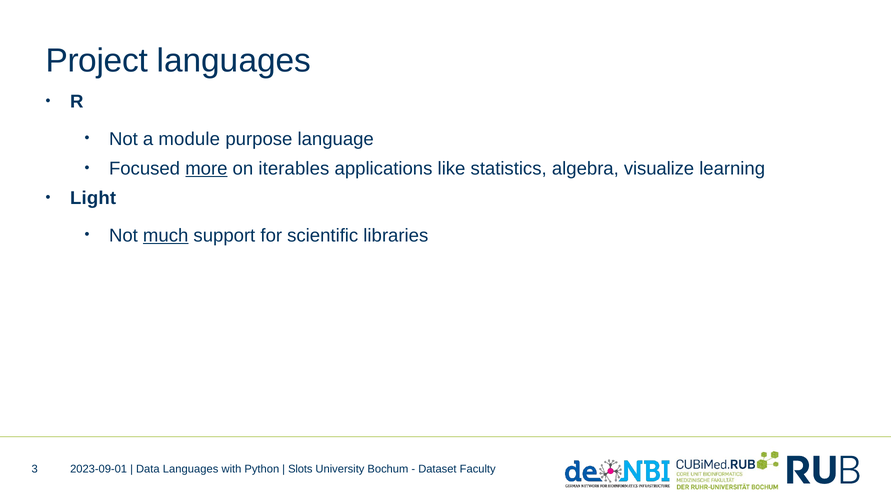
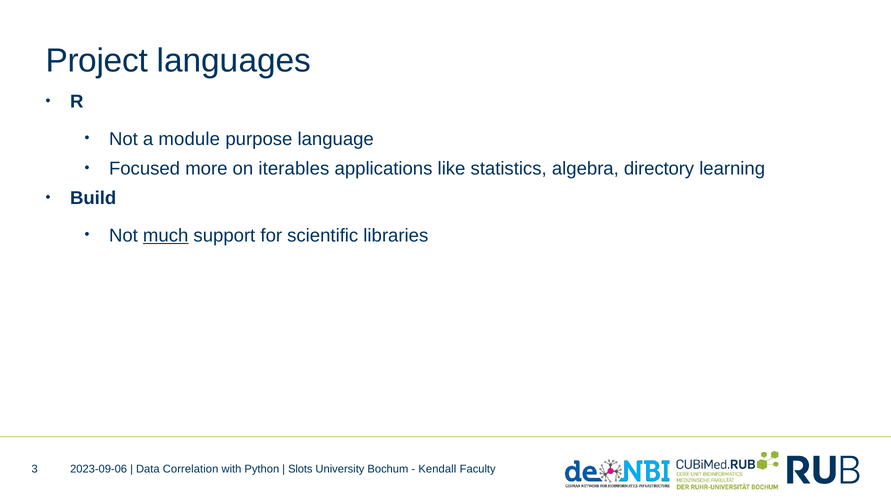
more underline: present -> none
visualize: visualize -> directory
Light: Light -> Build
2023-09-01: 2023-09-01 -> 2023-09-06
Data Languages: Languages -> Correlation
Dataset: Dataset -> Kendall
